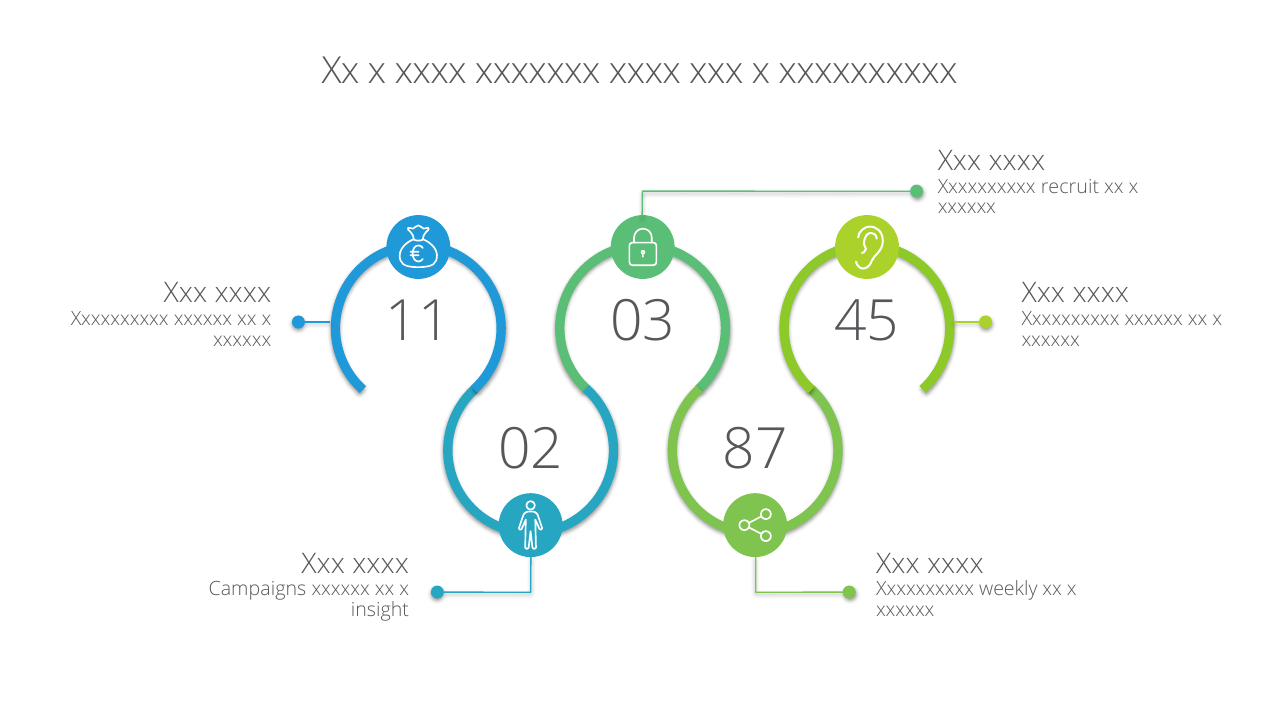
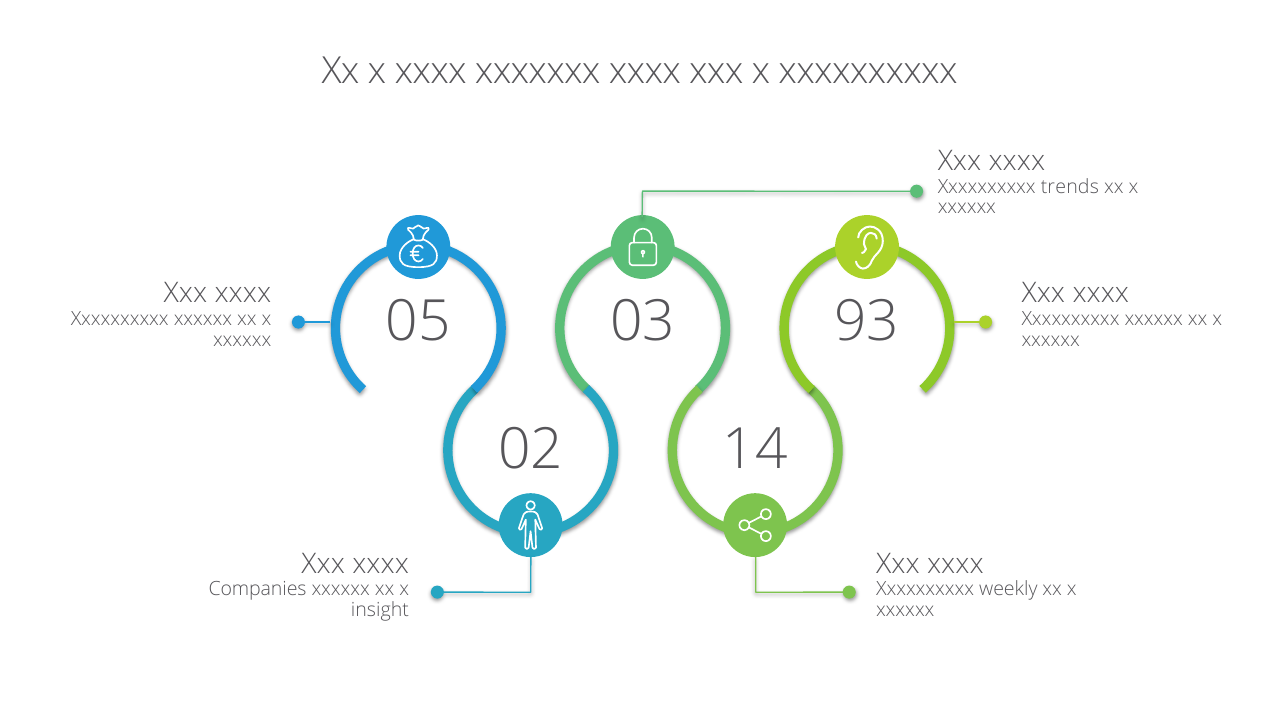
recruit: recruit -> trends
45: 45 -> 93
11: 11 -> 05
87: 87 -> 14
Campaigns: Campaigns -> Companies
